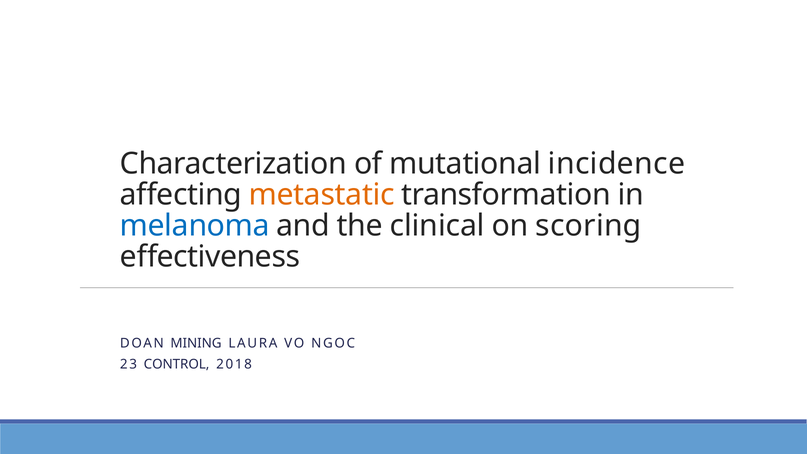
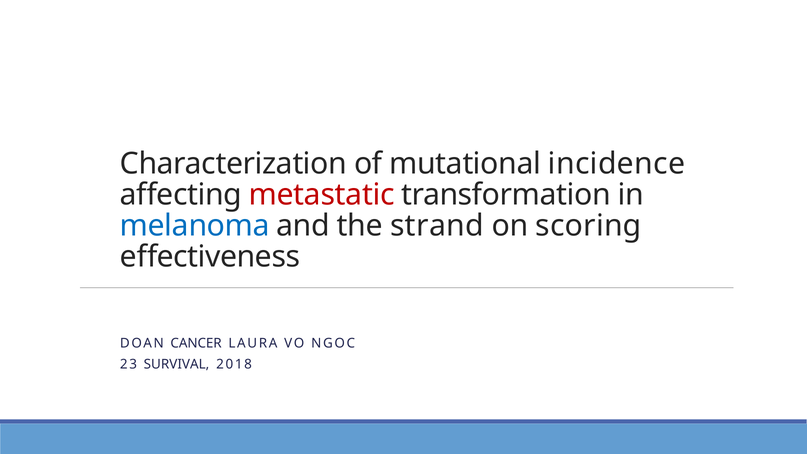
metastatic colour: orange -> red
clinical: clinical -> strand
MINING: MINING -> CANCER
CONTROL: CONTROL -> SURVIVAL
